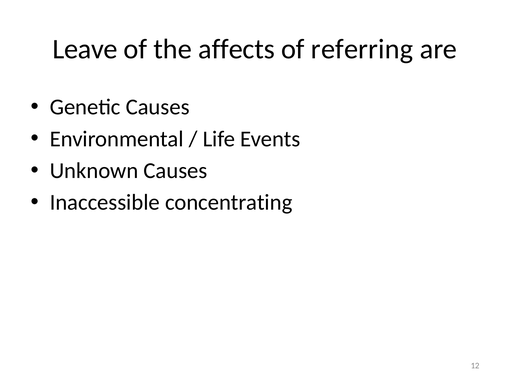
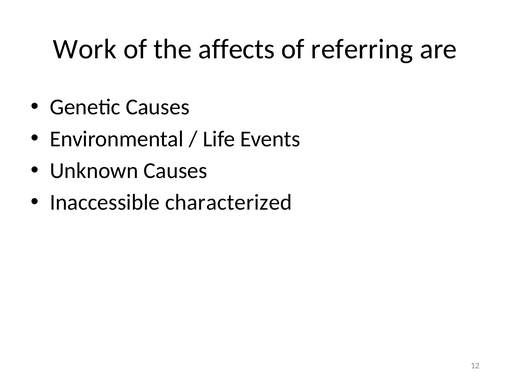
Leave: Leave -> Work
concentrating: concentrating -> characterized
